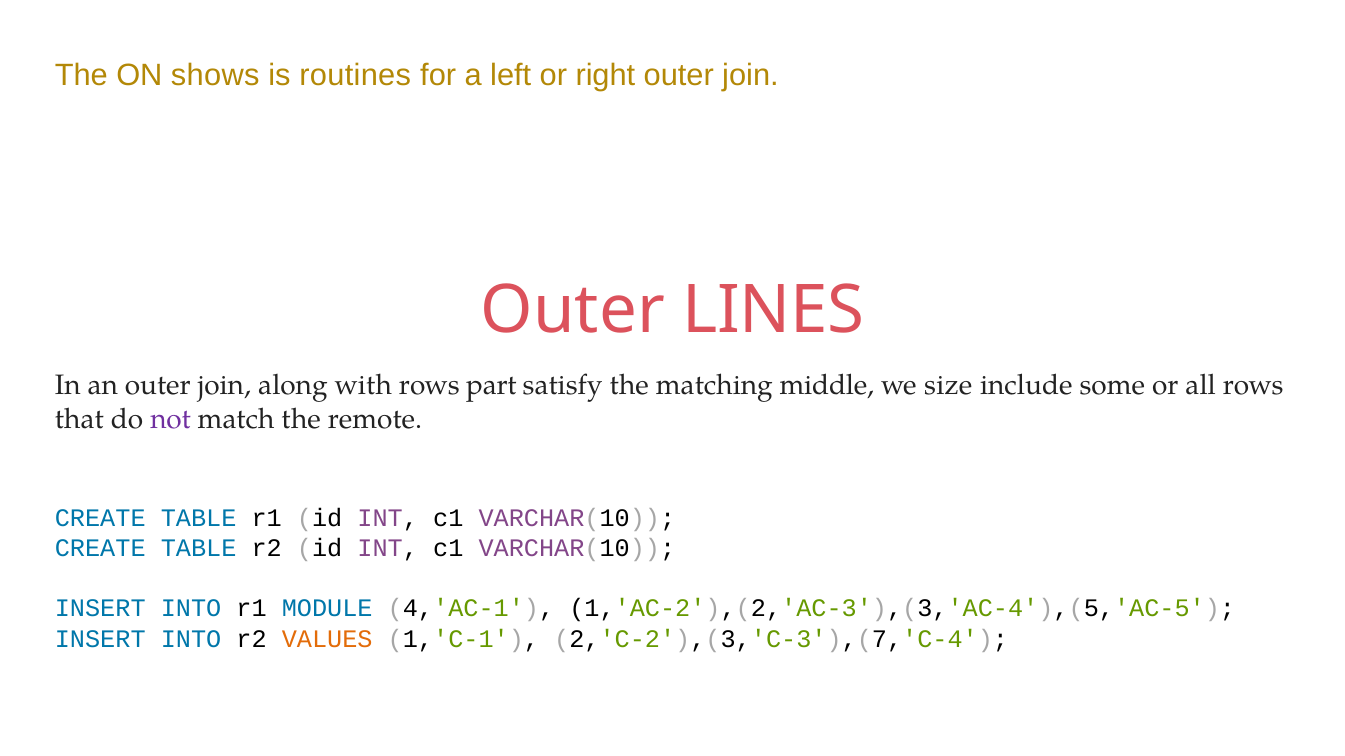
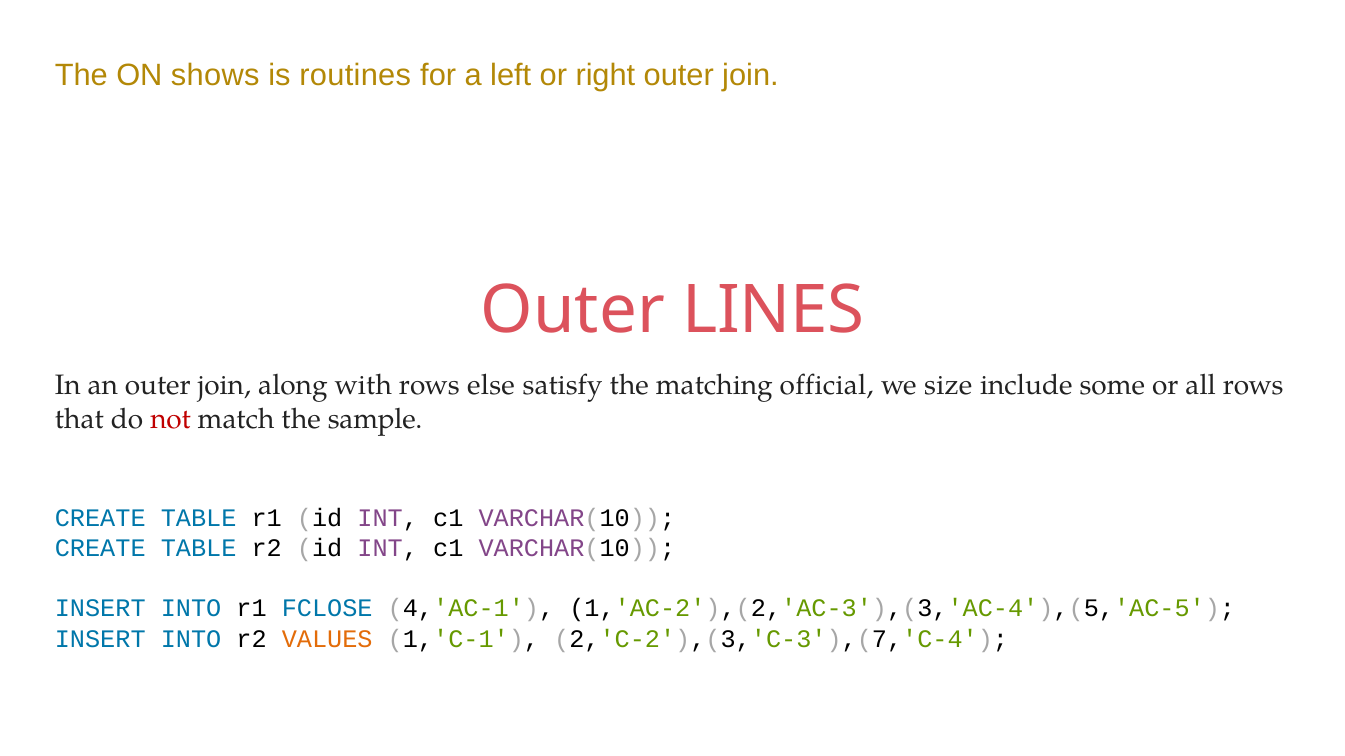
part: part -> else
middle: middle -> official
not colour: purple -> red
remote: remote -> sample
MODULE: MODULE -> FCLOSE
